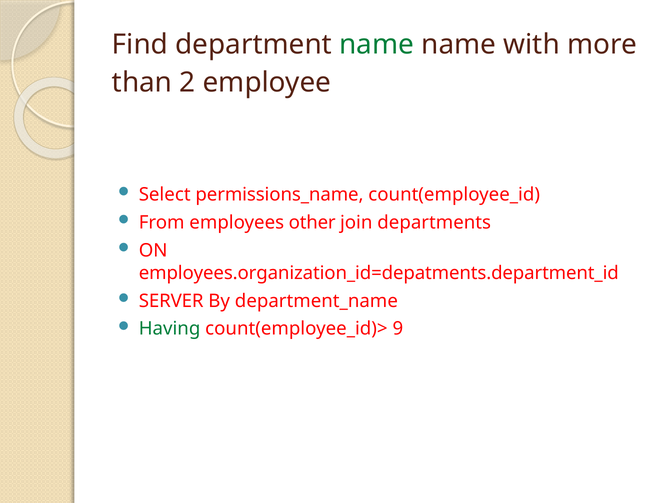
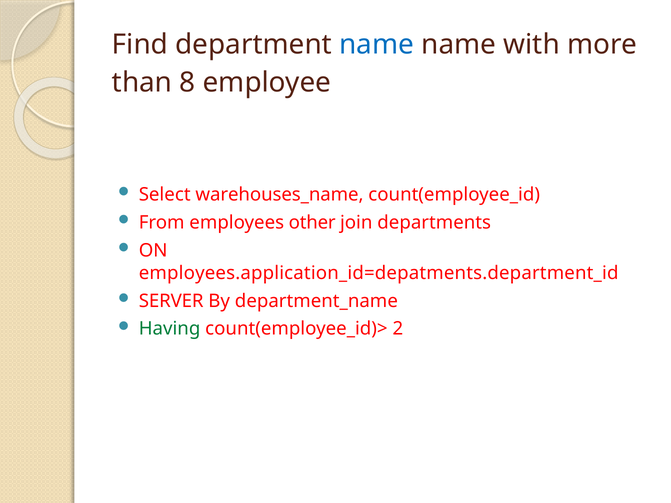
name at (377, 45) colour: green -> blue
2: 2 -> 8
permissions_name: permissions_name -> warehouses_name
employees.organization_id=depatments.department_id: employees.organization_id=depatments.department_id -> employees.application_id=depatments.department_id
9: 9 -> 2
